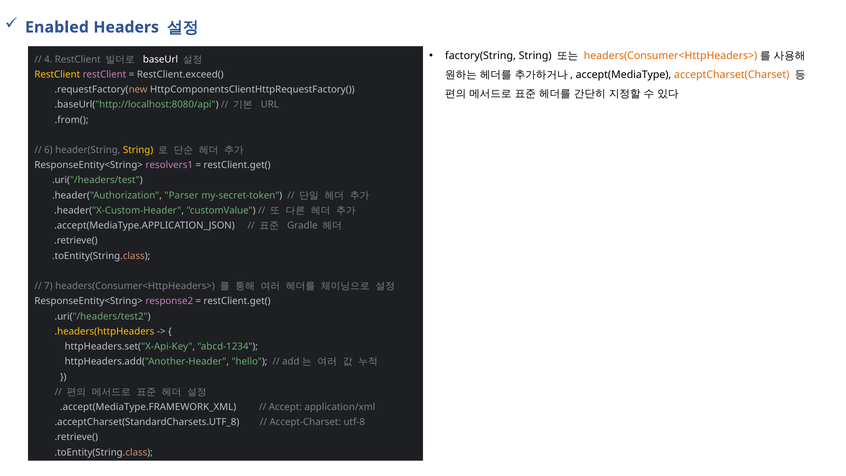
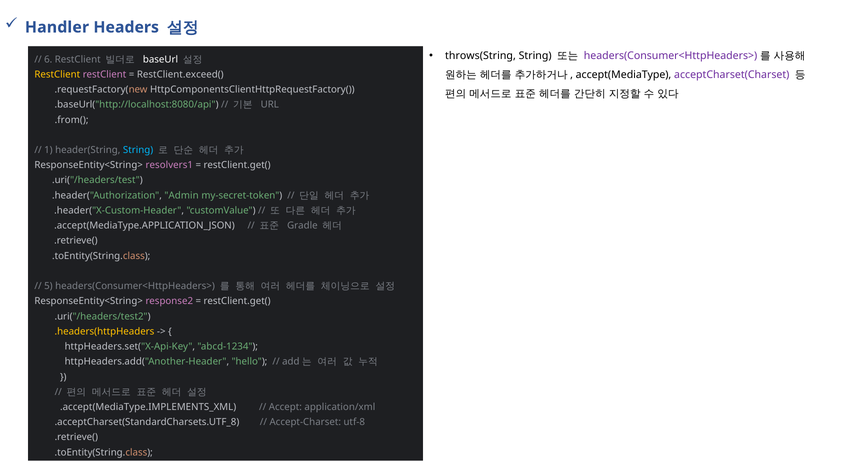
Enabled: Enabled -> Handler
factory(String: factory(String -> throws(String
headers(Consumer<HttpHeaders> at (671, 56) colour: orange -> purple
4: 4 -> 6
acceptCharset(Charset colour: orange -> purple
6: 6 -> 1
String at (138, 150) colour: yellow -> light blue
Parser: Parser -> Admin
7: 7 -> 5
.accept(MediaType.FRAMEWORK_XML: .accept(MediaType.FRAMEWORK_XML -> .accept(MediaType.IMPLEMENTS_XML
